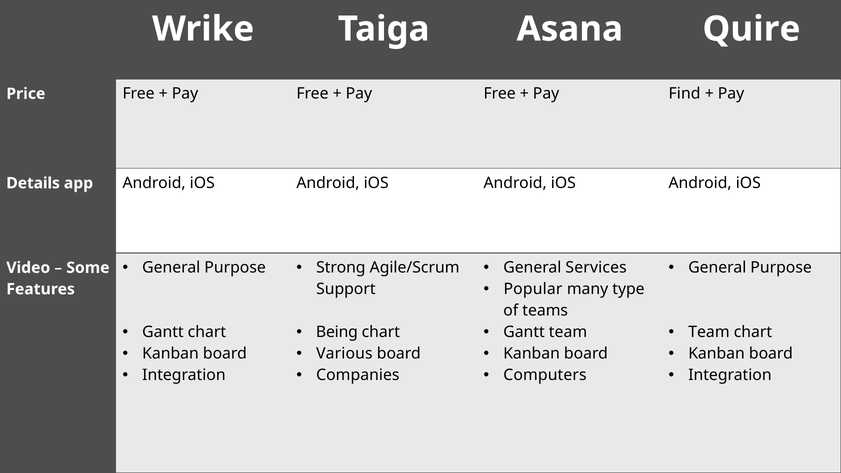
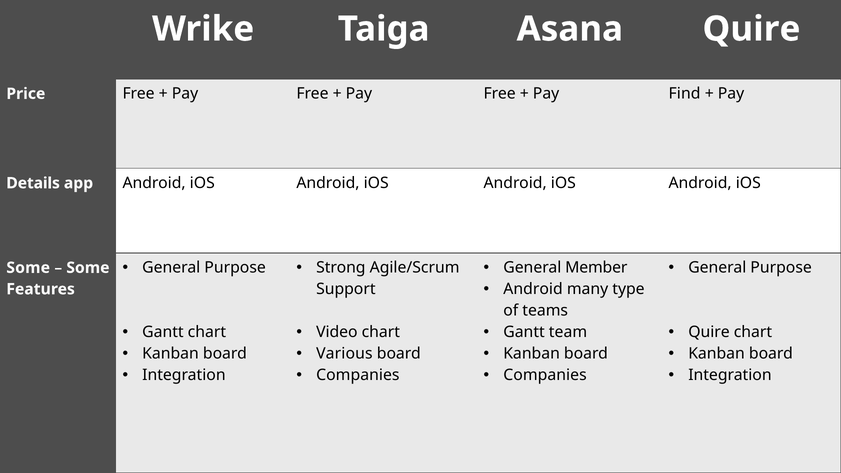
Services: Services -> Member
Video at (28, 268): Video -> Some
Popular at (533, 289): Popular -> Android
Being: Being -> Video
Team at (709, 332): Team -> Quire
Computers at (545, 375): Computers -> Companies
